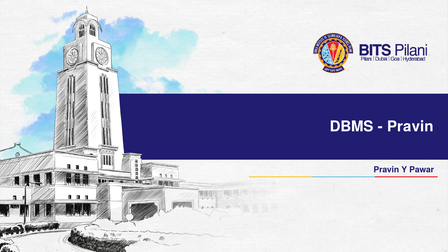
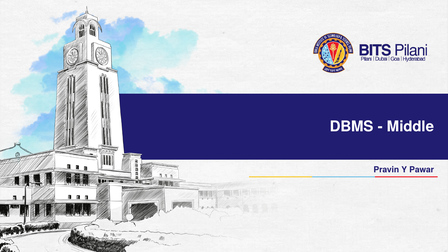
Pravin at (410, 127): Pravin -> Middle
